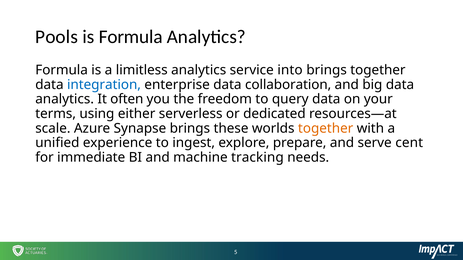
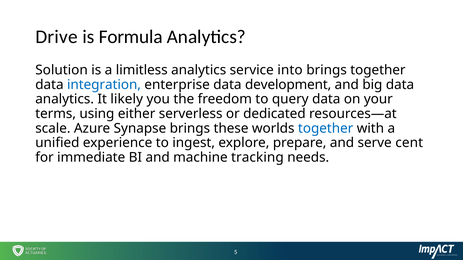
Pools: Pools -> Drive
Formula at (62, 70): Formula -> Solution
collaboration: collaboration -> development
often: often -> likely
together at (326, 128) colour: orange -> blue
